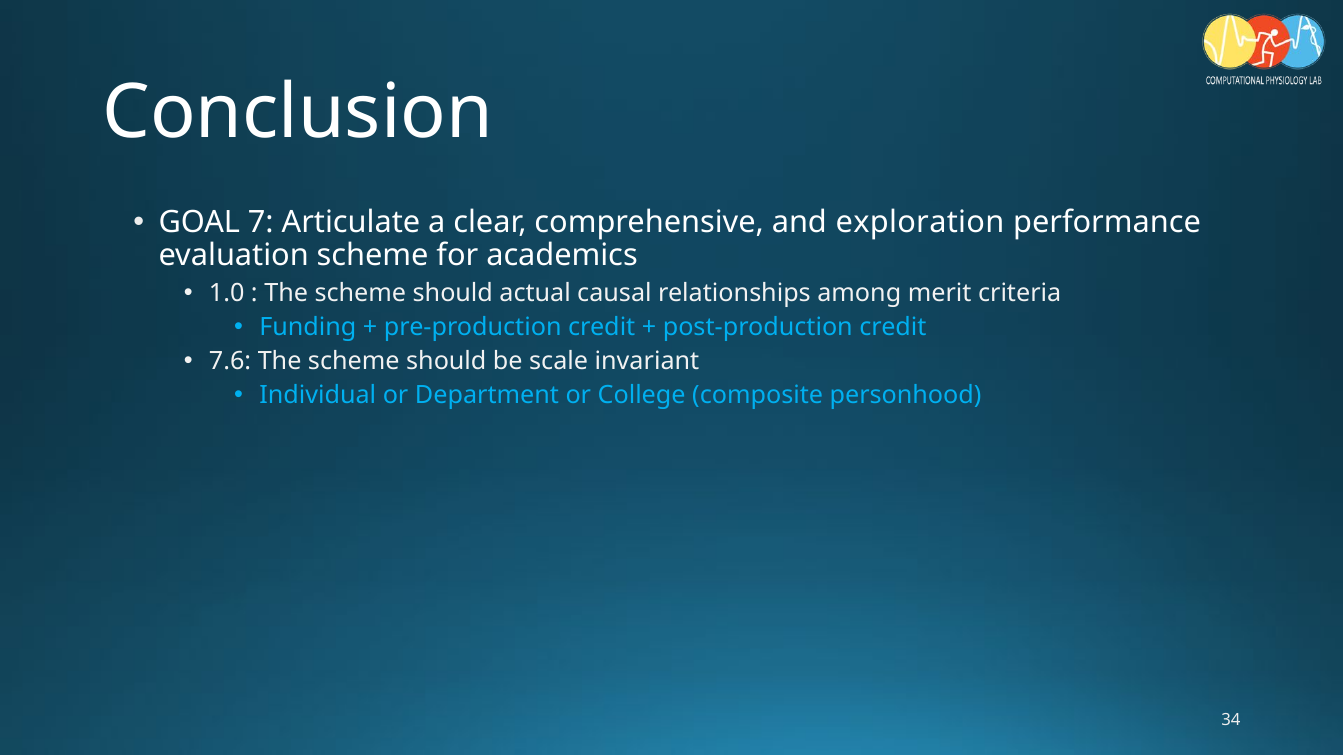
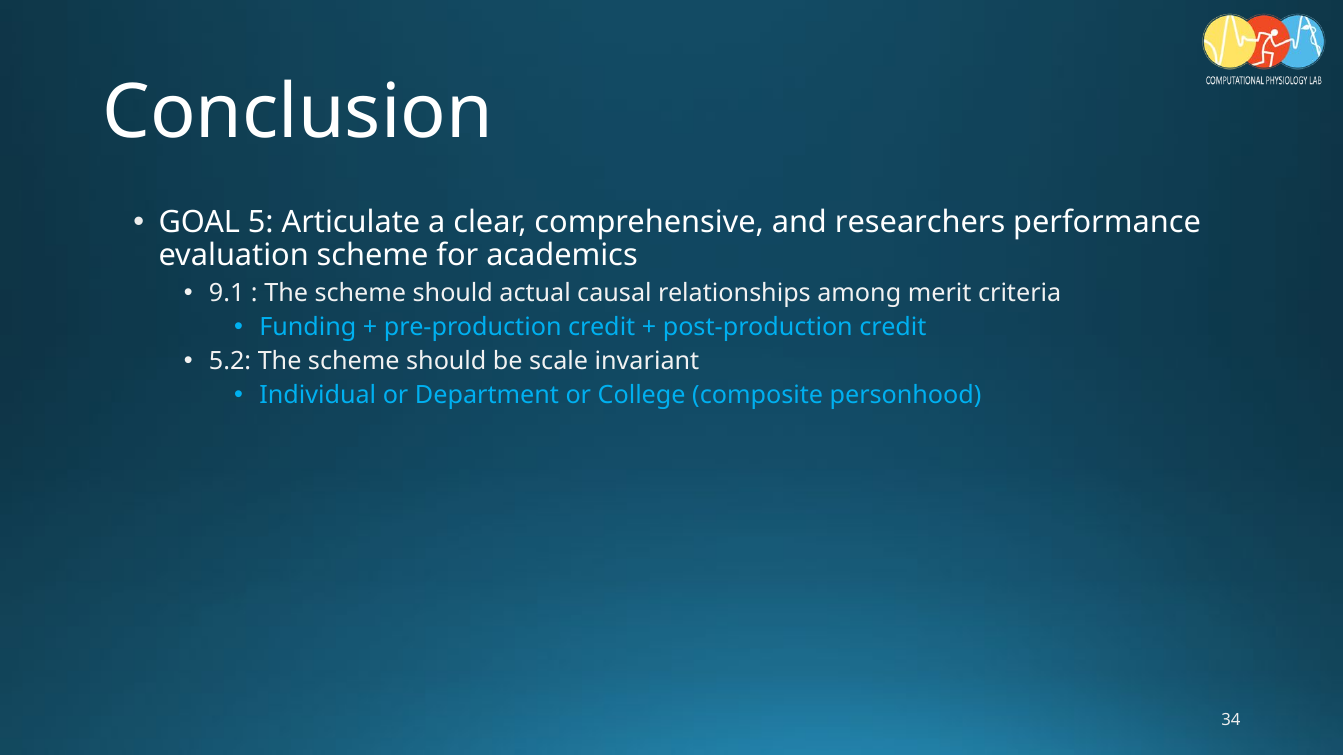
7: 7 -> 5
exploration: exploration -> researchers
1.0: 1.0 -> 9.1
7.6: 7.6 -> 5.2
